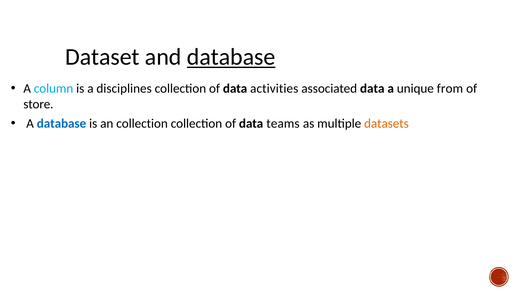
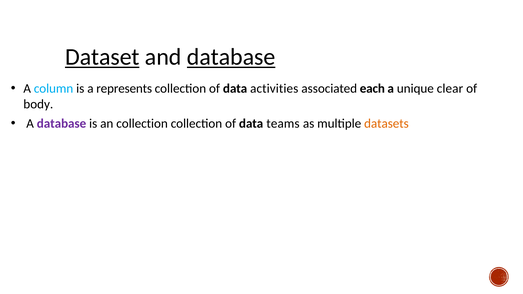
Dataset underline: none -> present
disciplines: disciplines -> represents
associated data: data -> each
from: from -> clear
store: store -> body
database at (62, 124) colour: blue -> purple
